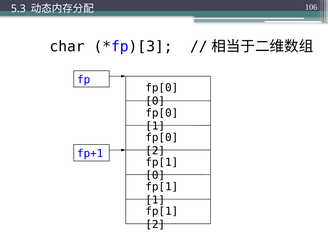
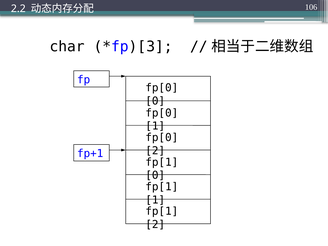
5.3: 5.3 -> 2.2
